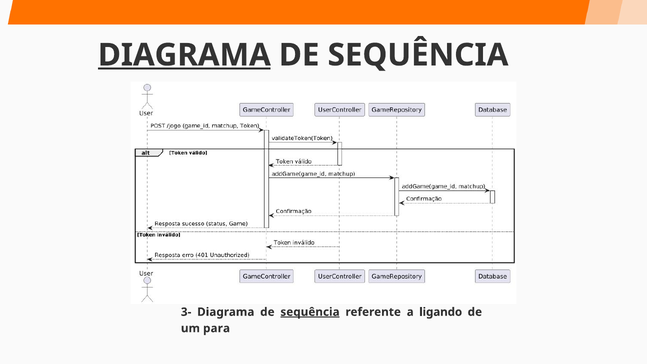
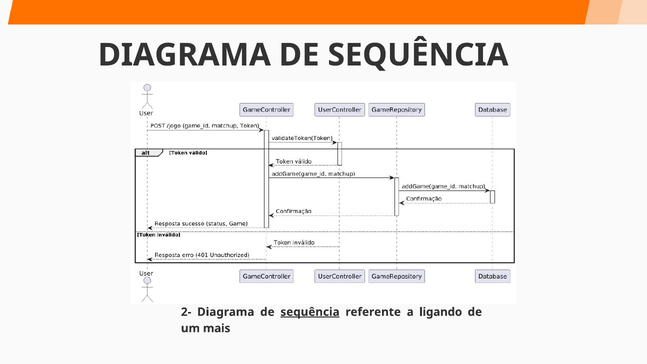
DIAGRAMA at (184, 55) underline: present -> none
3-: 3- -> 2-
para: para -> mais
